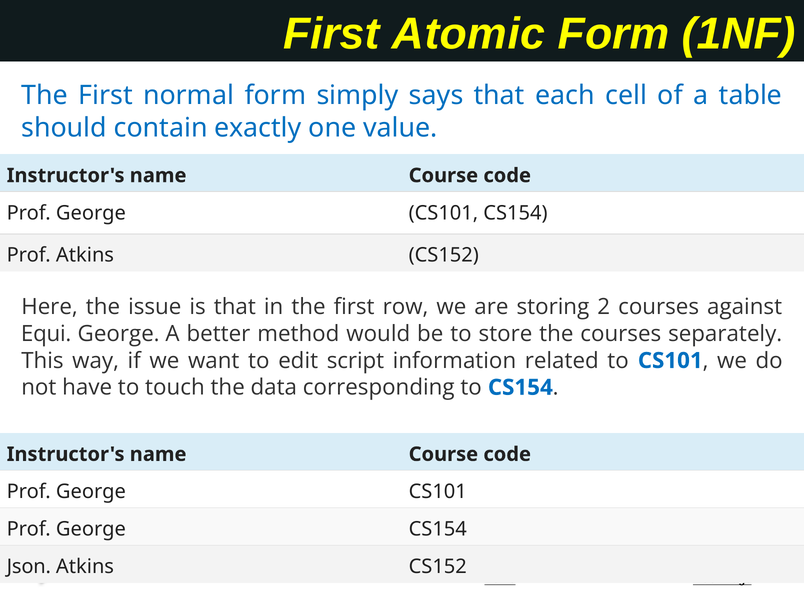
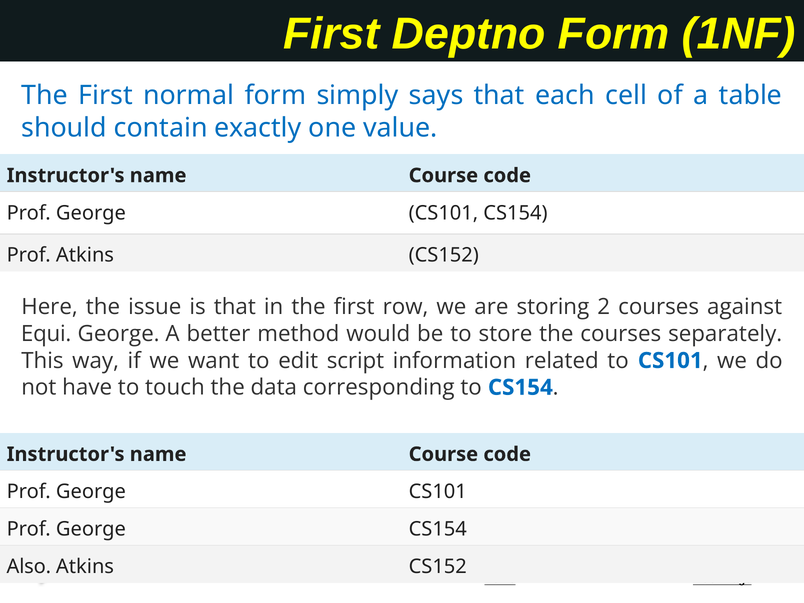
Atomic: Atomic -> Deptno
Json: Json -> Also
